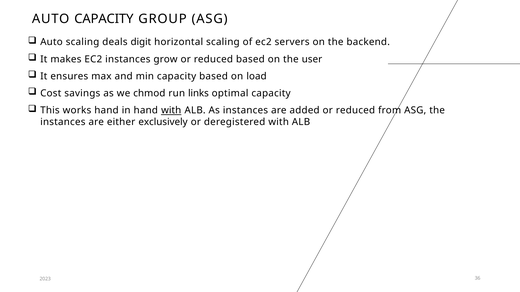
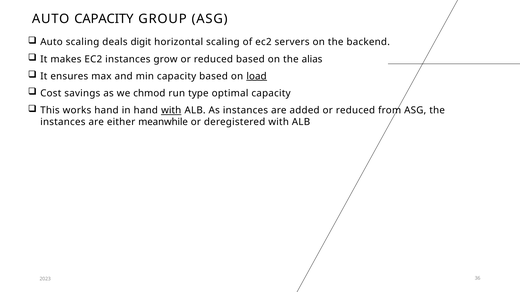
user: user -> alias
load underline: none -> present
links: links -> type
exclusively: exclusively -> meanwhile
